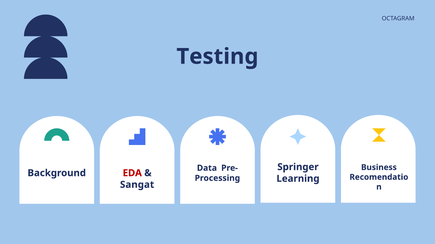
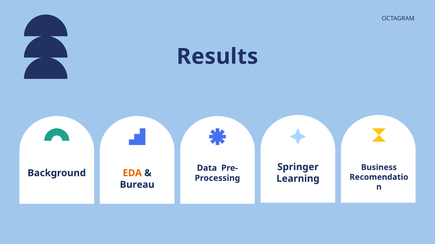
Testing: Testing -> Results
EDA colour: red -> orange
Sangat: Sangat -> Bureau
